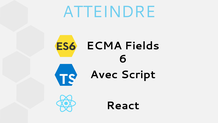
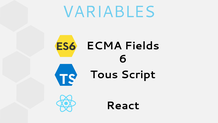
ATTEINDRE: ATTEINDRE -> VARIABLES
Avec: Avec -> Tous
